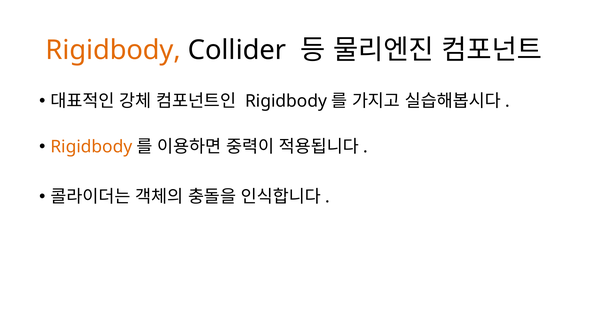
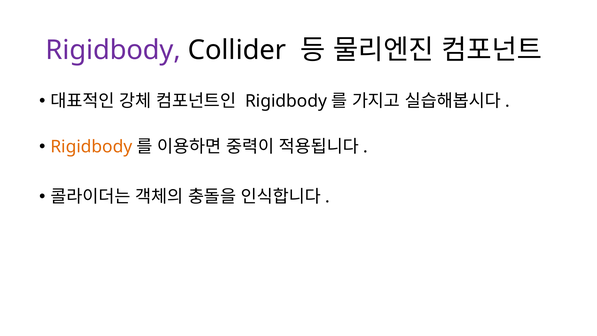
Rigidbody at (113, 50) colour: orange -> purple
